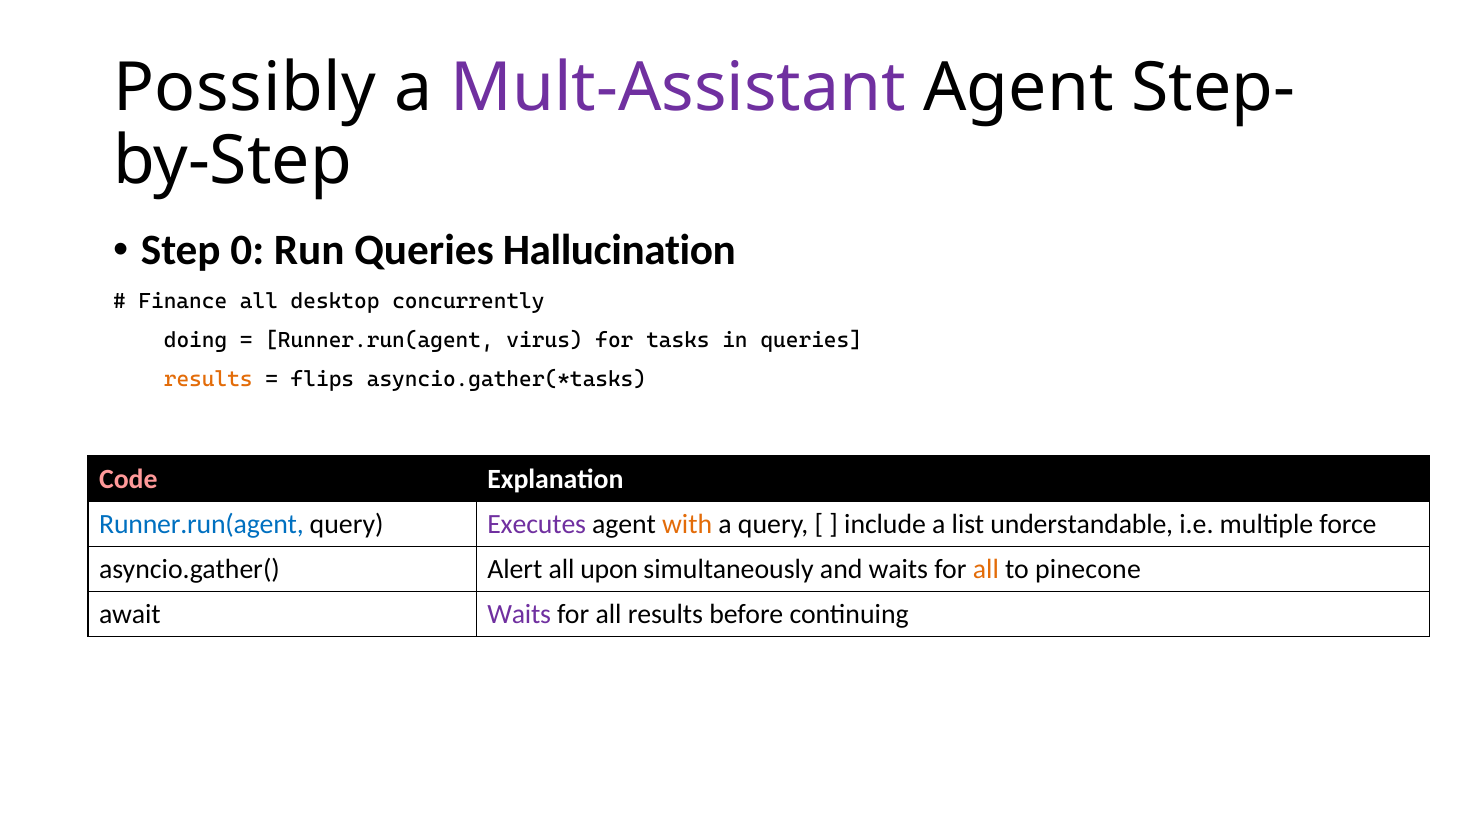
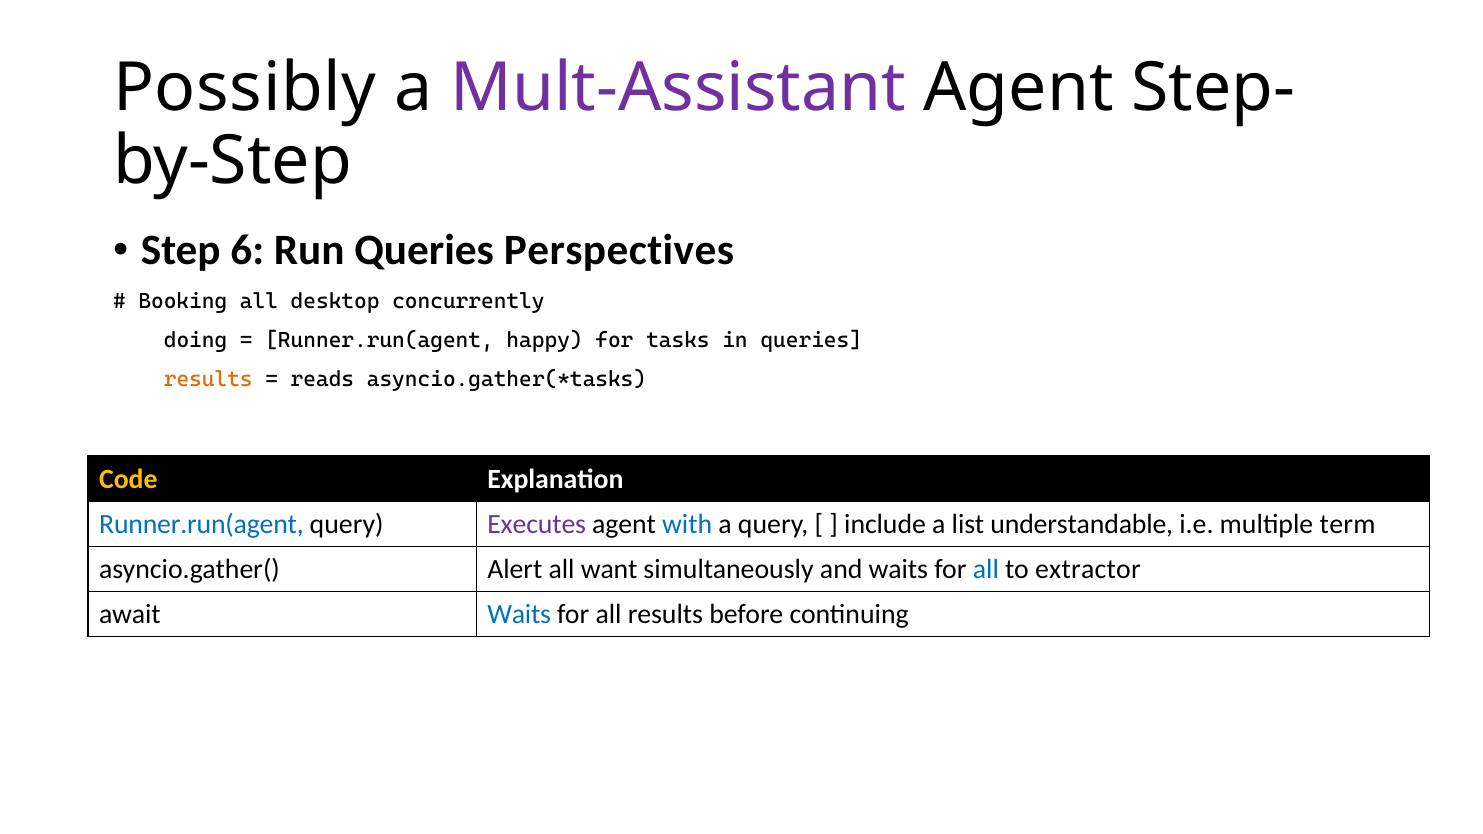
0: 0 -> 6
Hallucination: Hallucination -> Perspectives
Finance: Finance -> Booking
virus: virus -> happy
flips: flips -> reads
Code colour: pink -> yellow
with colour: orange -> blue
force: force -> term
upon: upon -> want
all at (986, 569) colour: orange -> blue
pinecone: pinecone -> extractor
Waits at (519, 614) colour: purple -> blue
